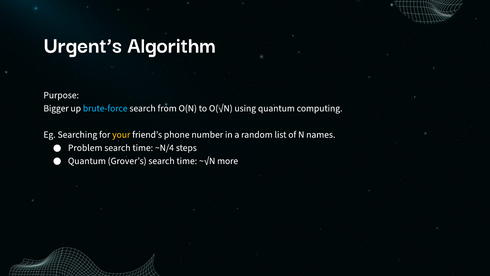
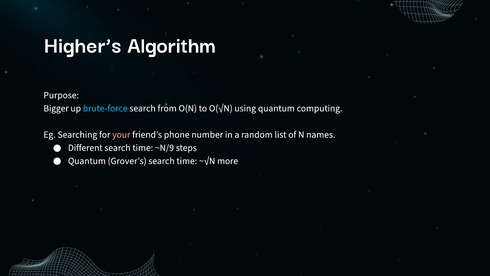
Urgent’s: Urgent’s -> Higher’s
your colour: yellow -> pink
Problem: Problem -> Different
~N/4: ~N/4 -> ~N/9
